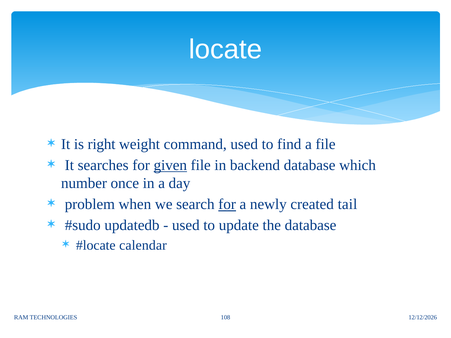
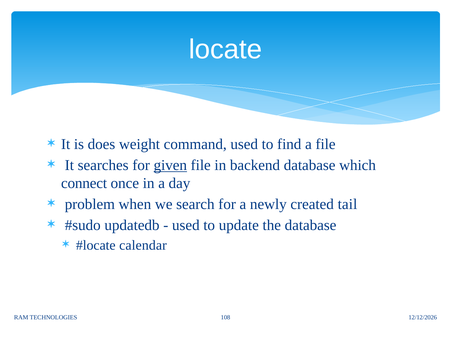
right: right -> does
number: number -> connect
for at (227, 204) underline: present -> none
